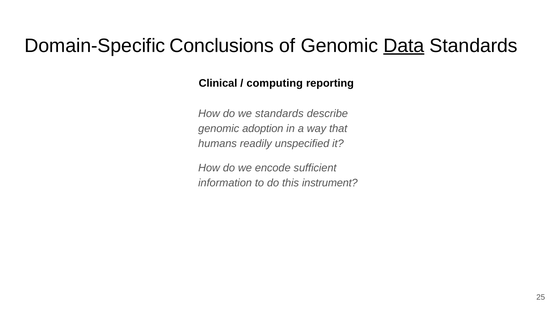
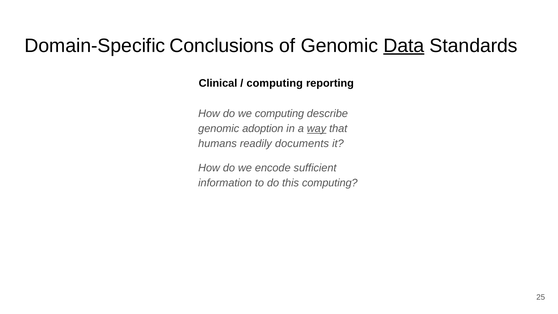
we standards: standards -> computing
way underline: none -> present
unspecified: unspecified -> documents
this instrument: instrument -> computing
